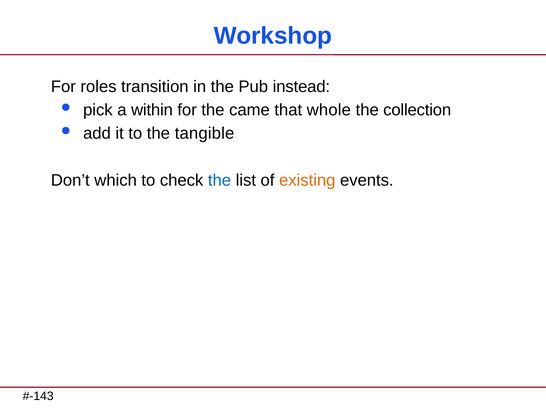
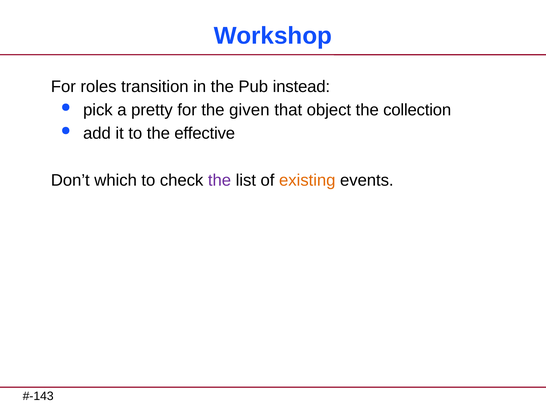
within: within -> pretty
came: came -> given
whole: whole -> object
tangible: tangible -> effective
the at (220, 180) colour: blue -> purple
